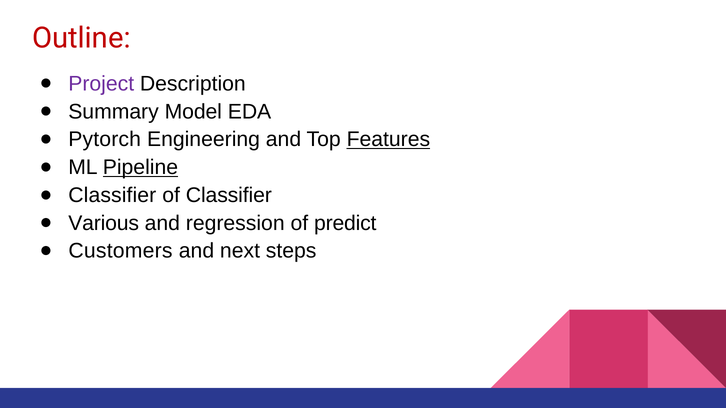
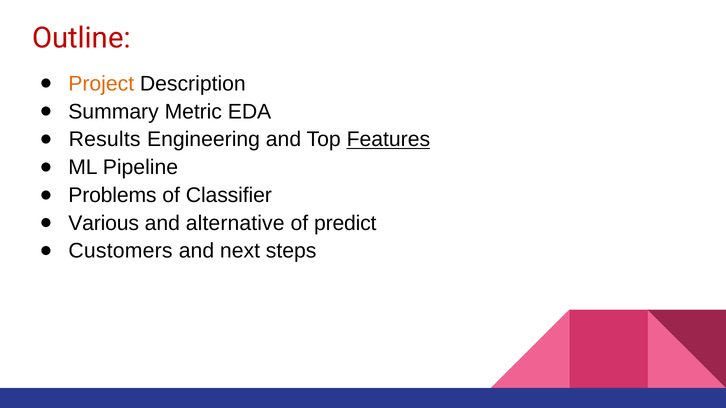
Project colour: purple -> orange
Model: Model -> Metric
Pytorch: Pytorch -> Results
Pipeline underline: present -> none
Classifier at (112, 195): Classifier -> Problems
regression: regression -> alternative
